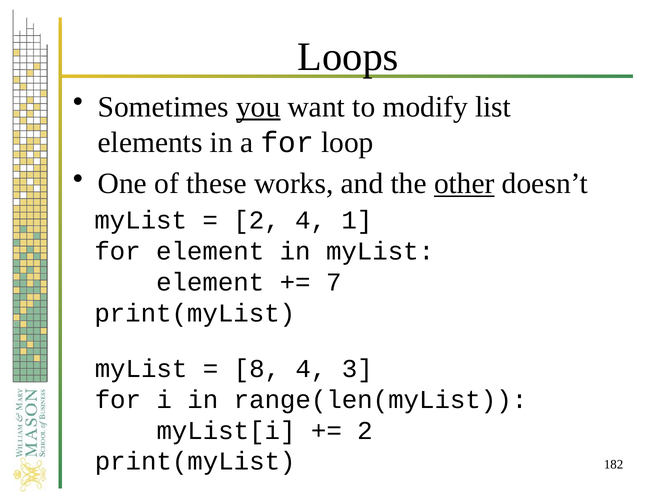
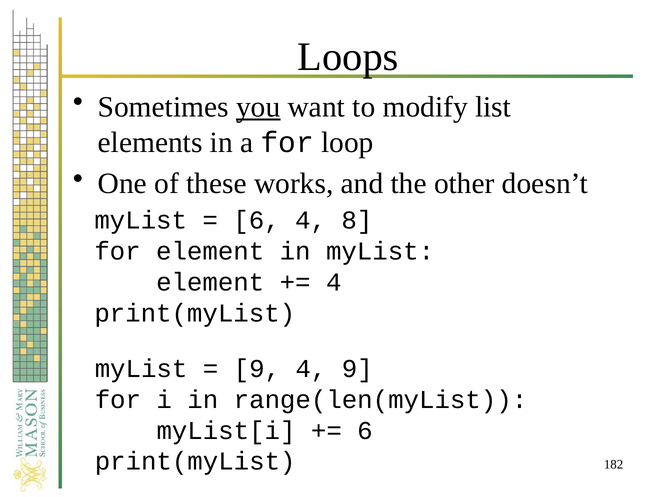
other underline: present -> none
2 at (257, 220): 2 -> 6
1: 1 -> 8
7 at (334, 282): 7 -> 4
8 at (257, 369): 8 -> 9
4 3: 3 -> 9
2 at (365, 431): 2 -> 6
